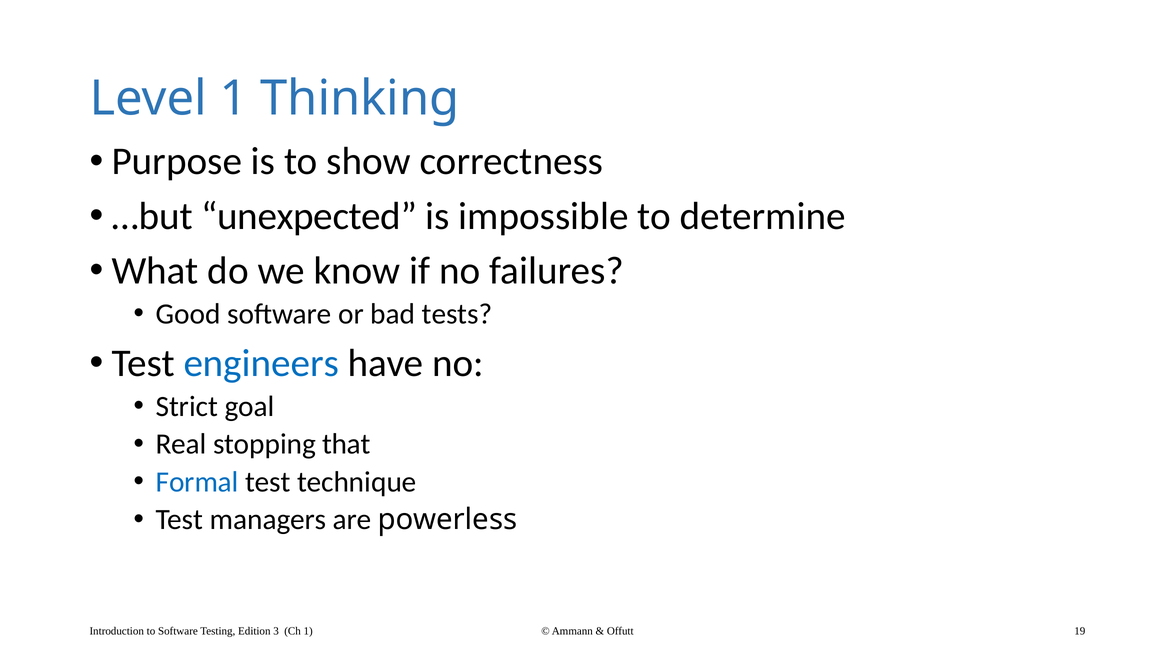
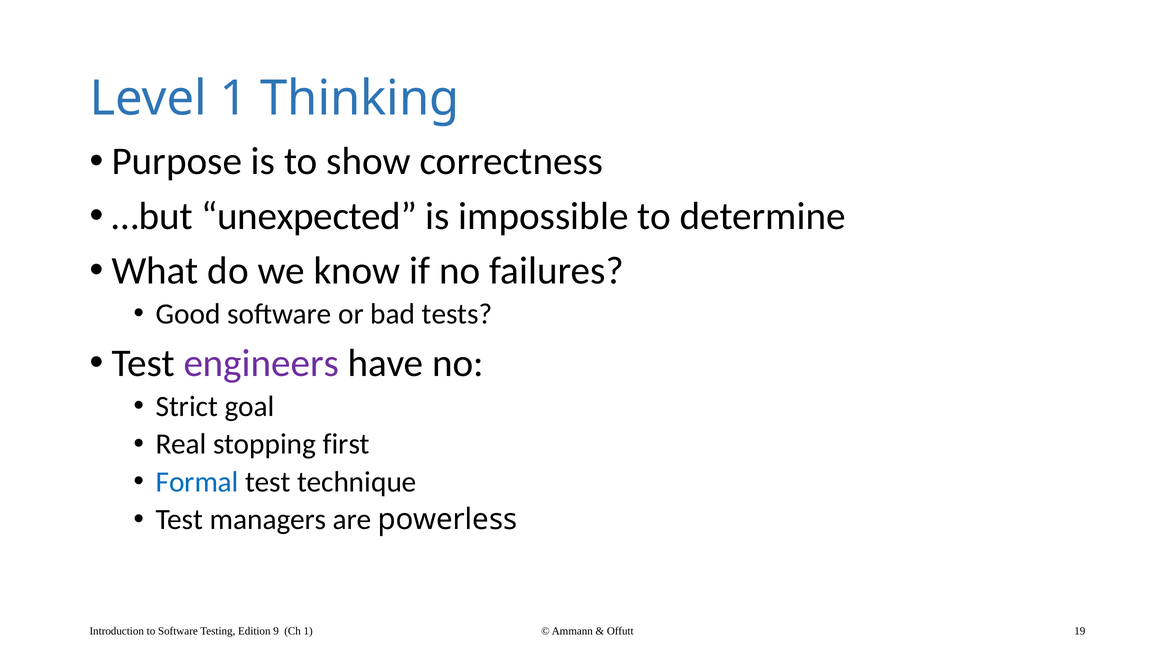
engineers colour: blue -> purple
that: that -> first
3: 3 -> 9
